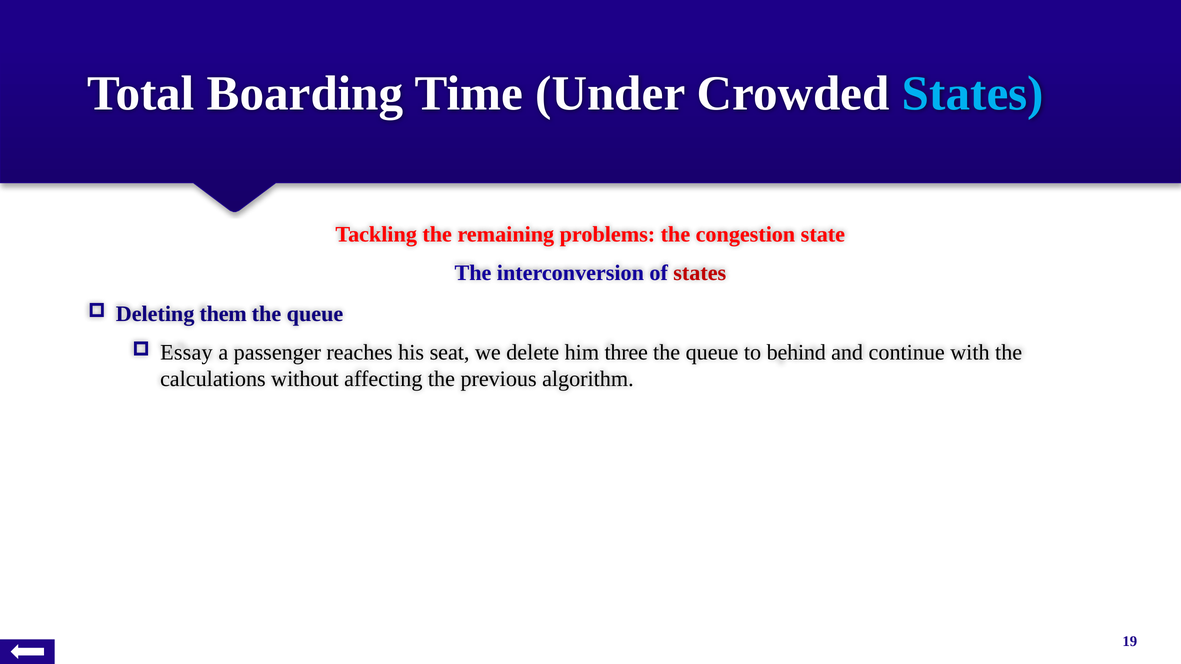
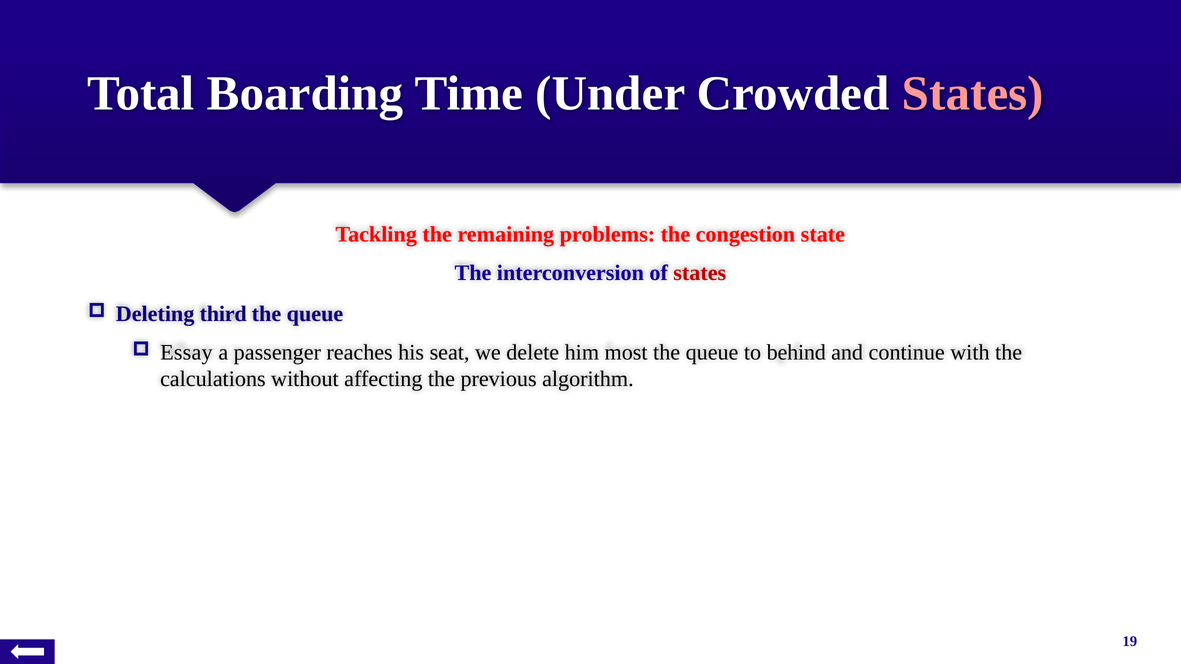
States at (973, 94) colour: light blue -> pink
them: them -> third
three: three -> most
